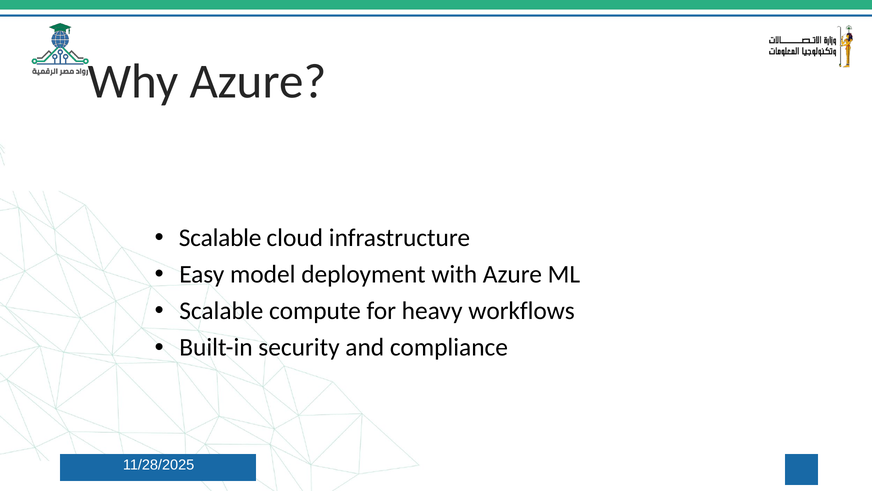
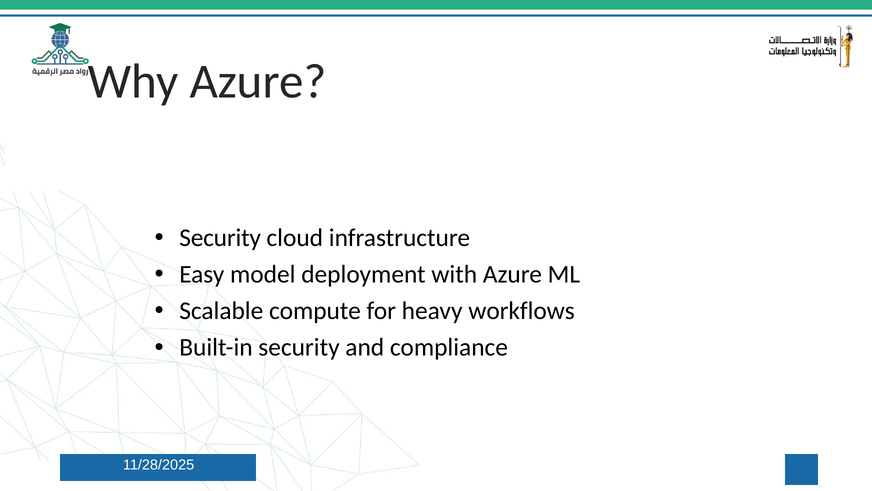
Scalable at (220, 238): Scalable -> Security
